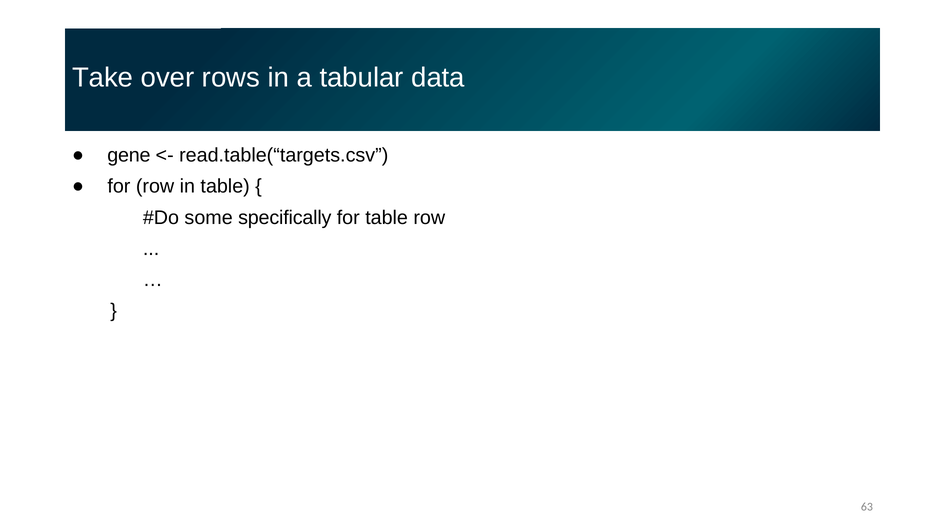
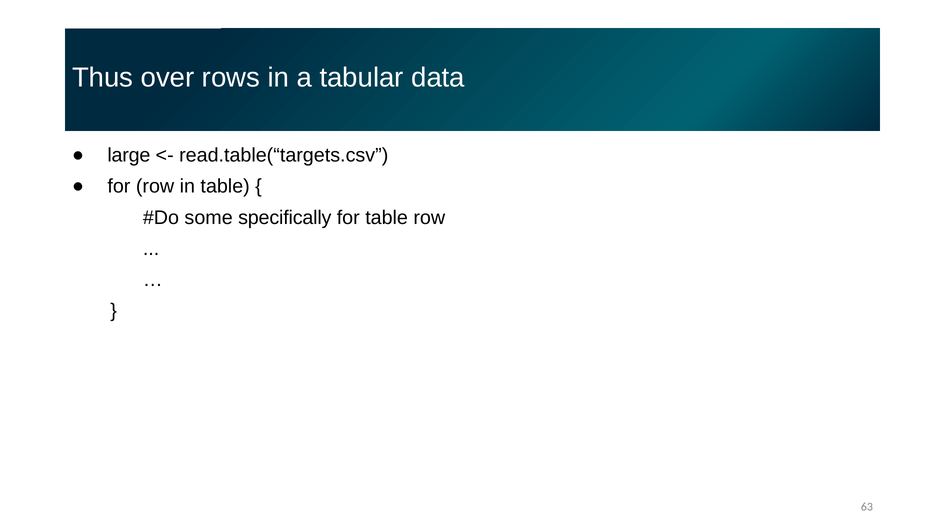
Take: Take -> Thus
gene: gene -> large
